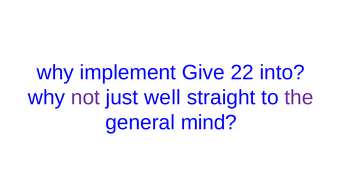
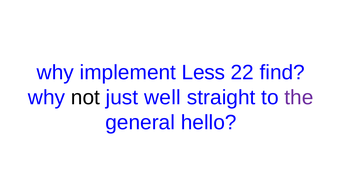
Give: Give -> Less
into: into -> find
not colour: purple -> black
mind: mind -> hello
